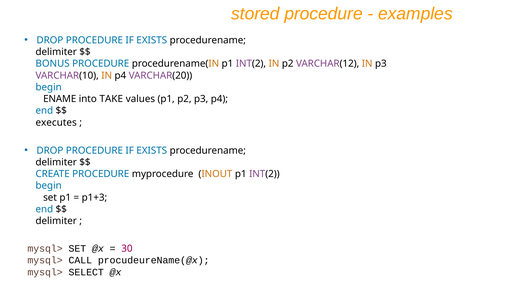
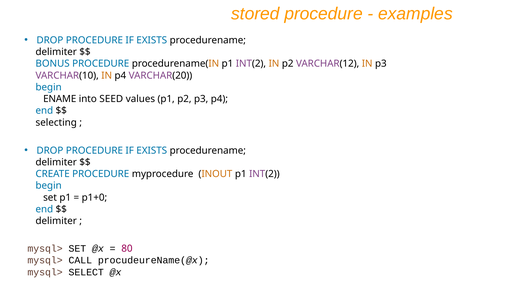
TAKE: TAKE -> SEED
executes: executes -> selecting
p1+3: p1+3 -> p1+0
30: 30 -> 80
